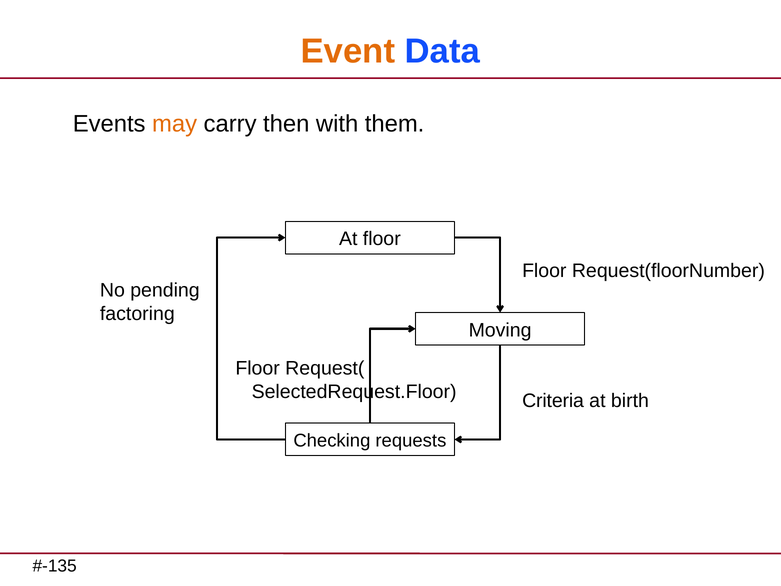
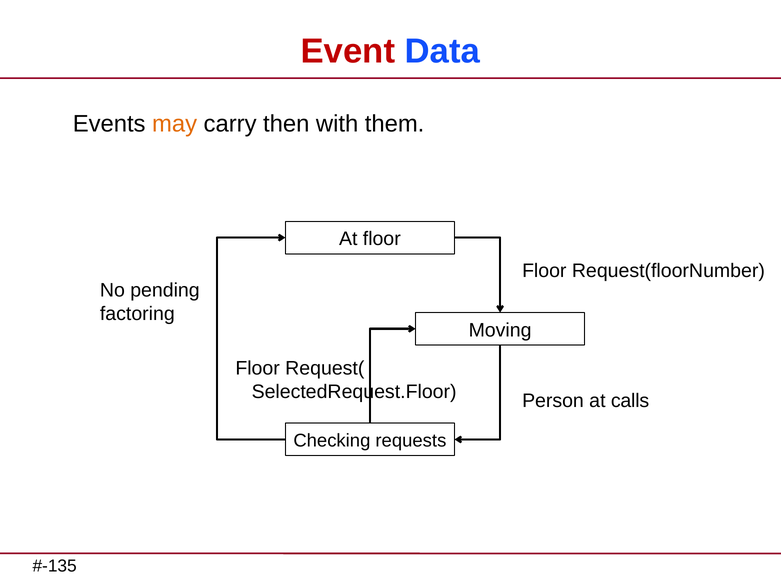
Event colour: orange -> red
Criteria: Criteria -> Person
birth: birth -> calls
